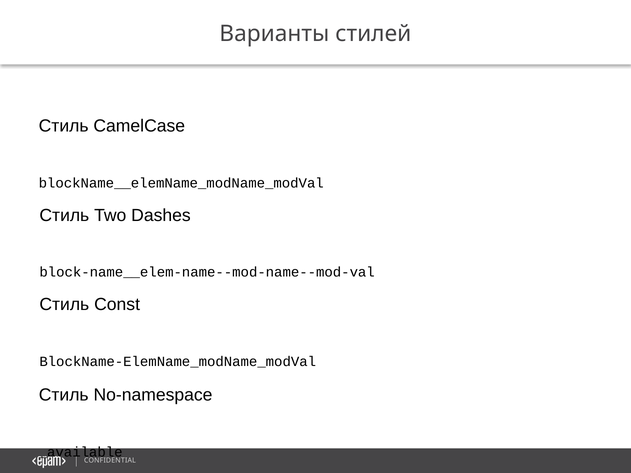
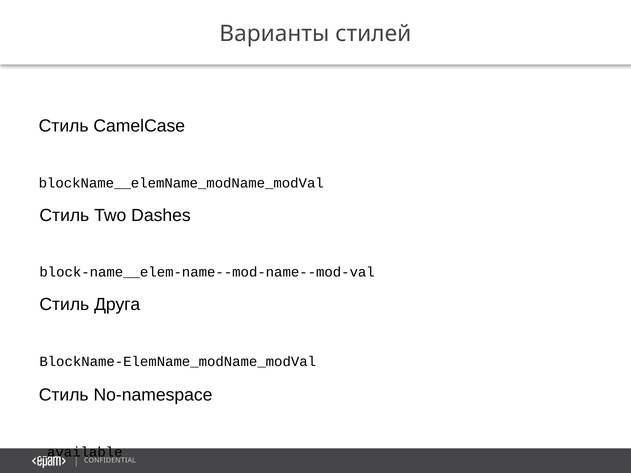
Const: Const -> Друга
